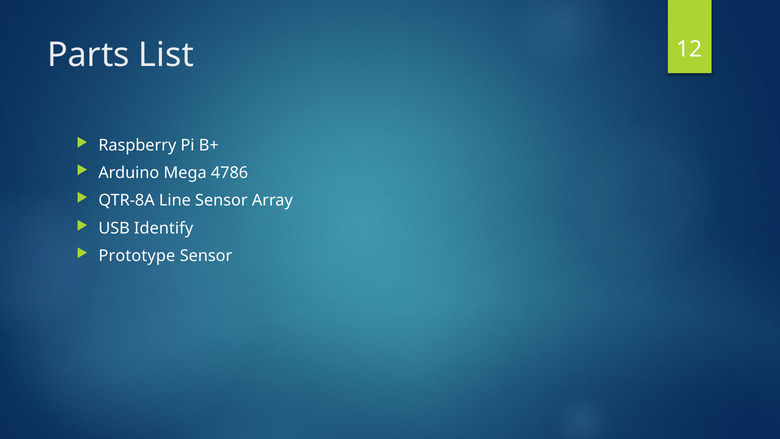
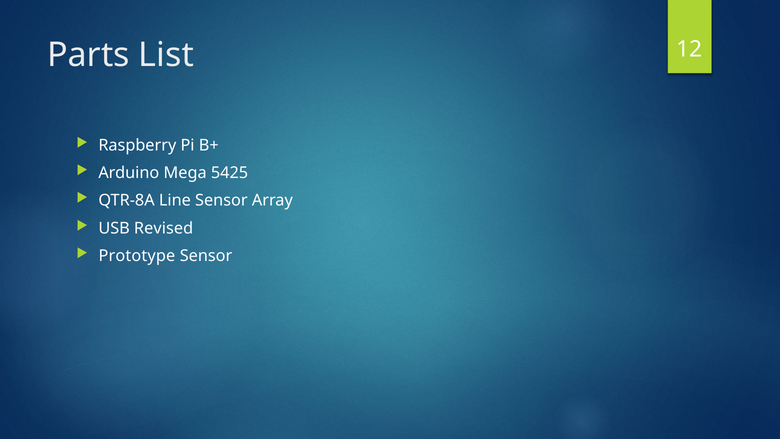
4786: 4786 -> 5425
Identify: Identify -> Revised
